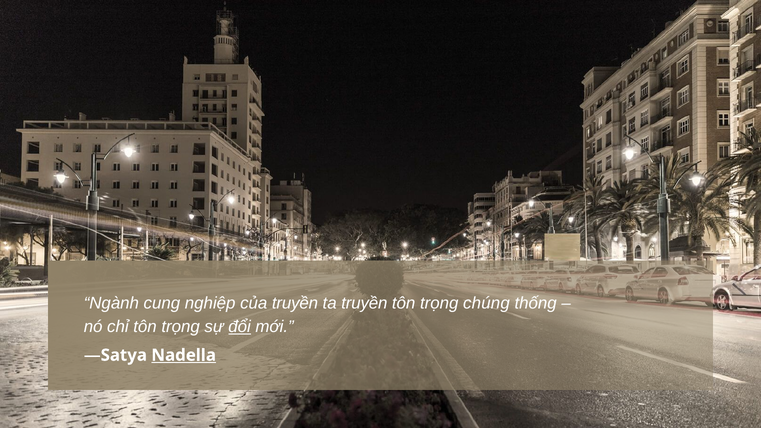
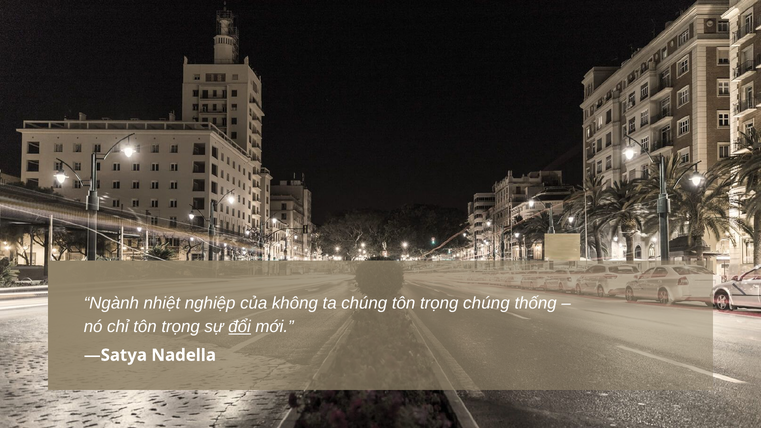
cung: cung -> nhiệt
của truyền: truyền -> không
ta truyền: truyền -> chúng
Nadella underline: present -> none
